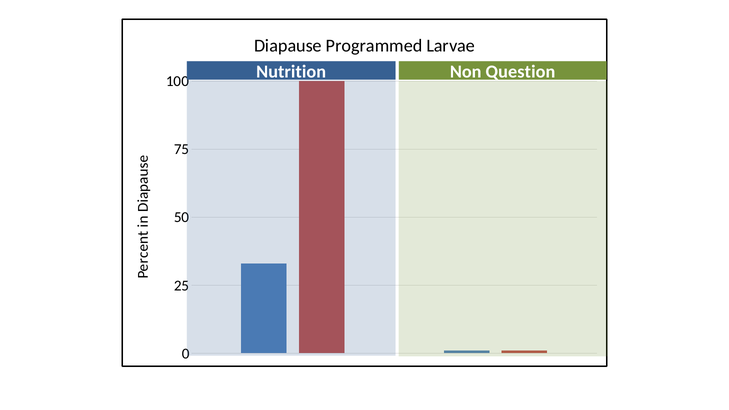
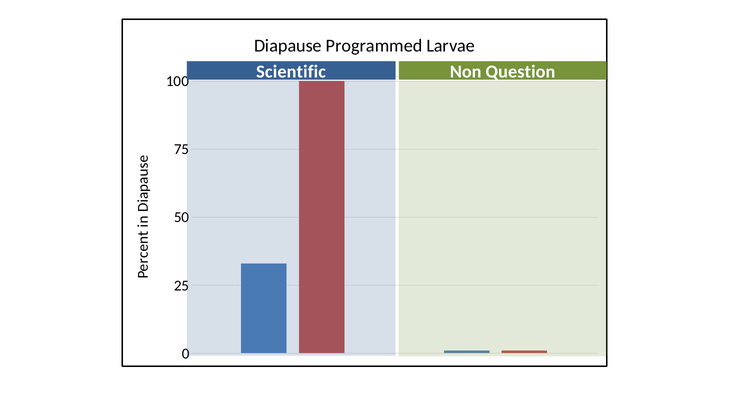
Nutrition: Nutrition -> Scientific
